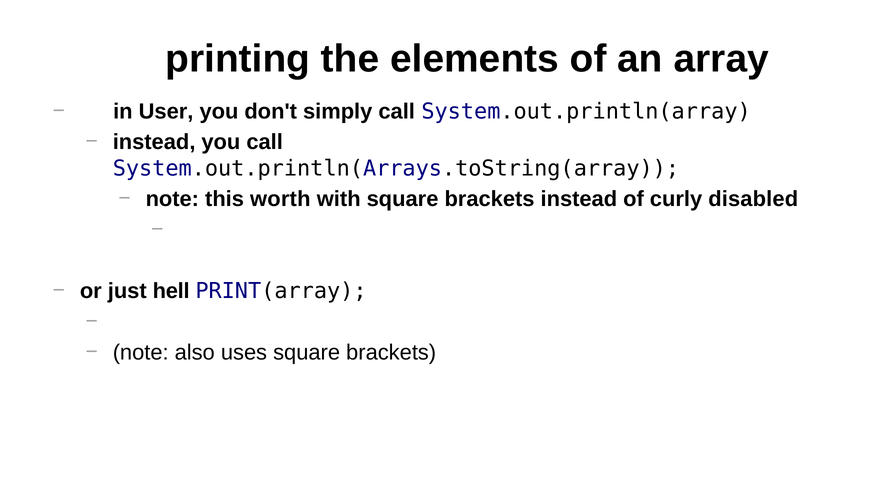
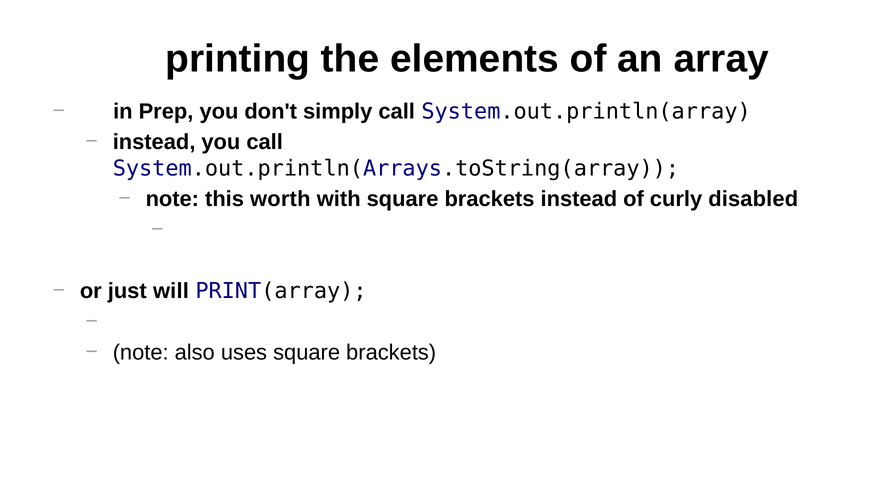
User: User -> Prep
hell: hell -> will
